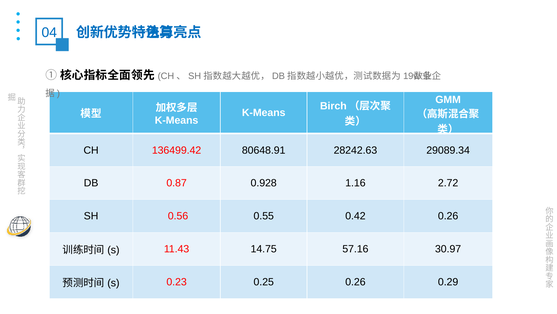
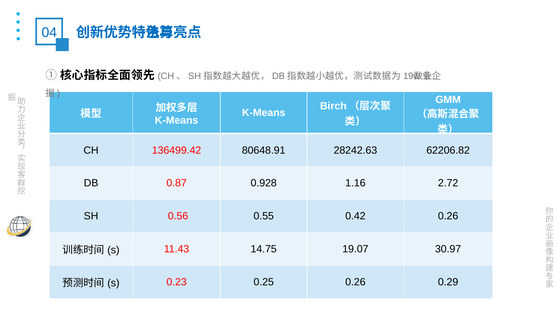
29089.34: 29089.34 -> 62206.82
57.16: 57.16 -> 19.07
